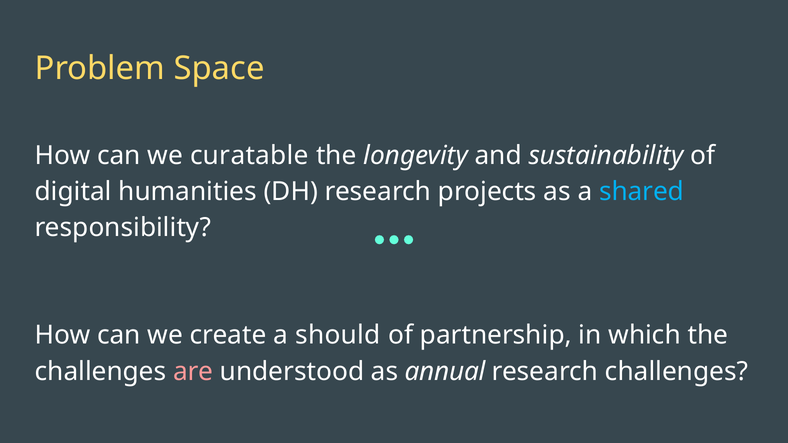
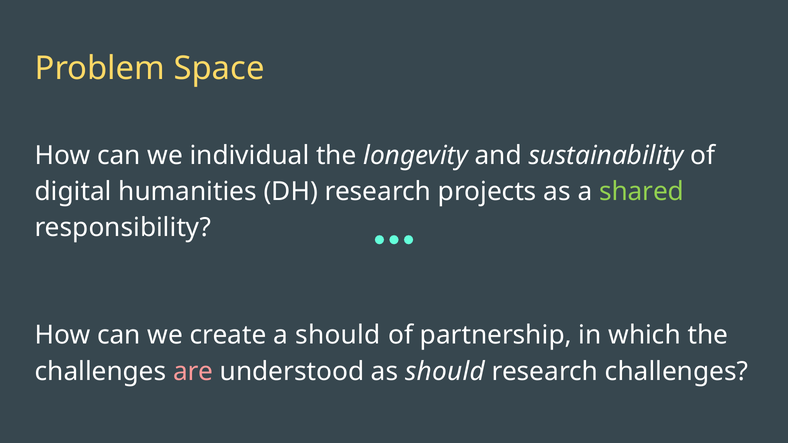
curatable: curatable -> individual
shared colour: light blue -> light green
as annual: annual -> should
